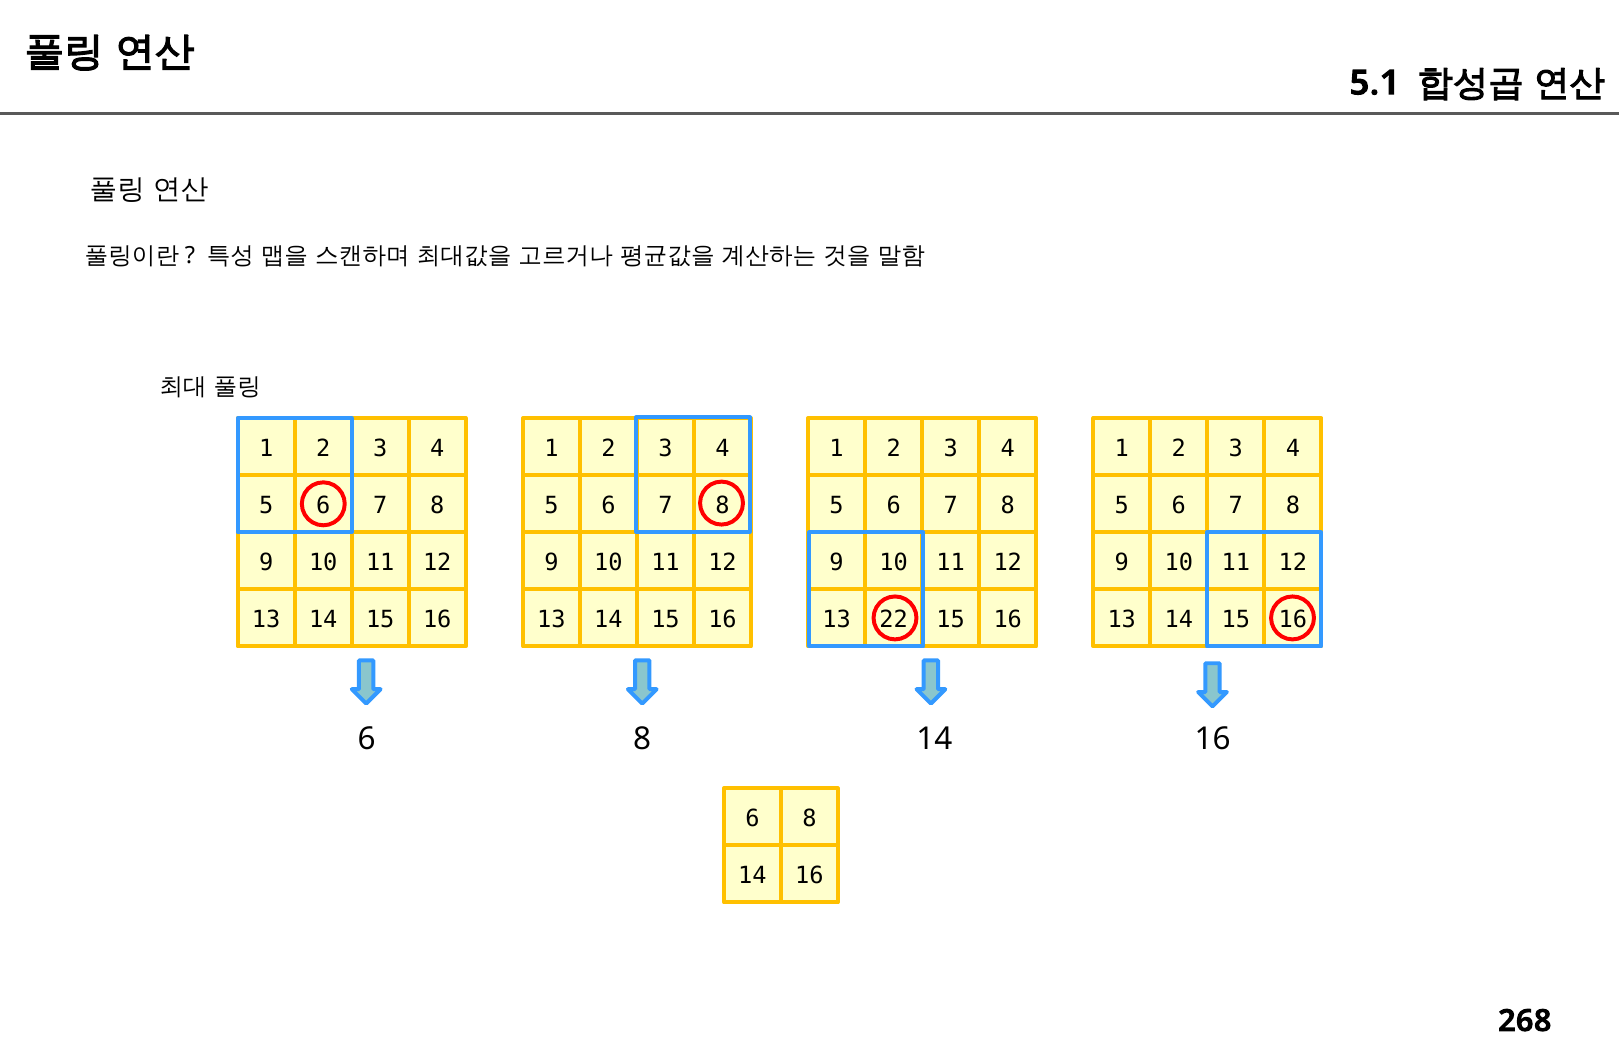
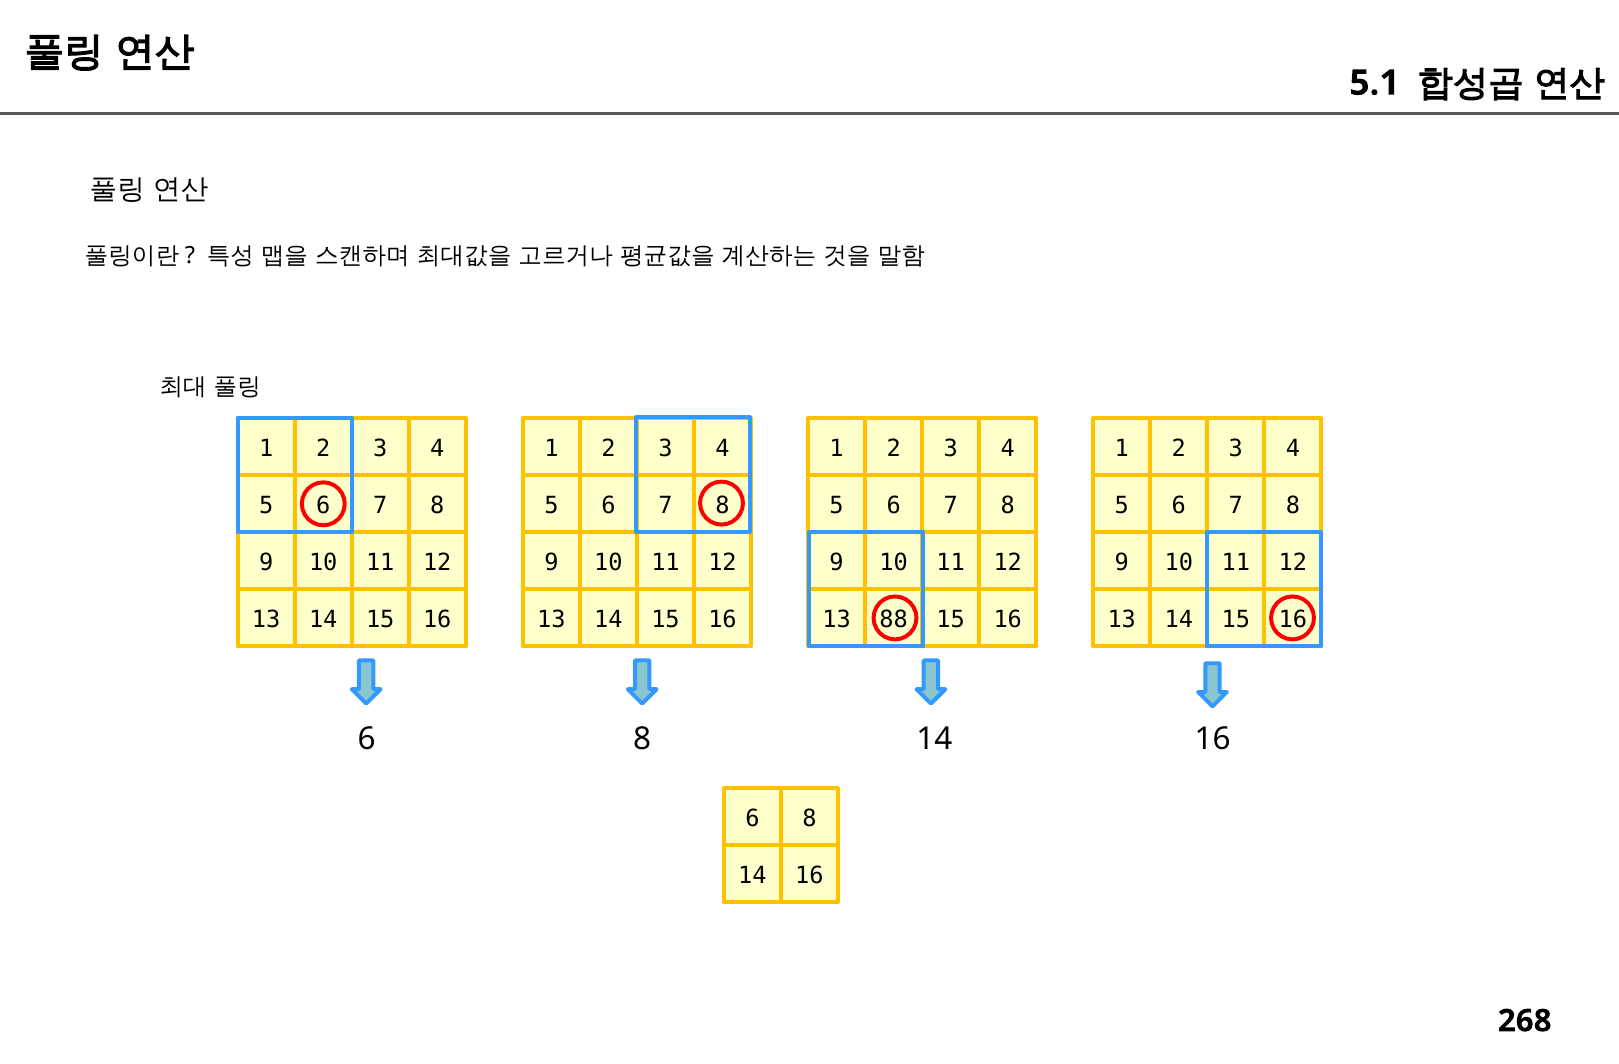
22: 22 -> 88
